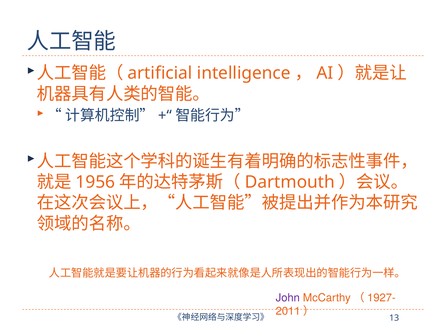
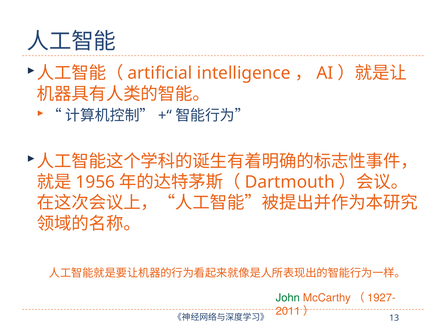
John colour: purple -> green
